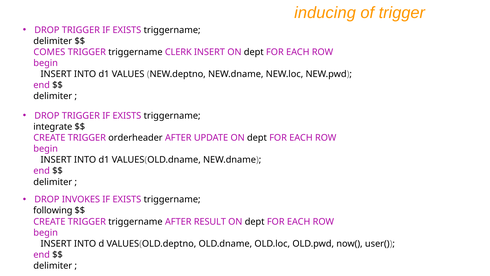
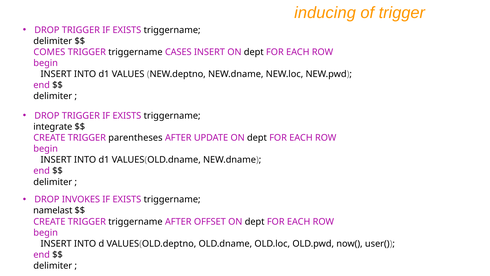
CLERK: CLERK -> CASES
orderheader: orderheader -> parentheses
following: following -> namelast
RESULT: RESULT -> OFFSET
